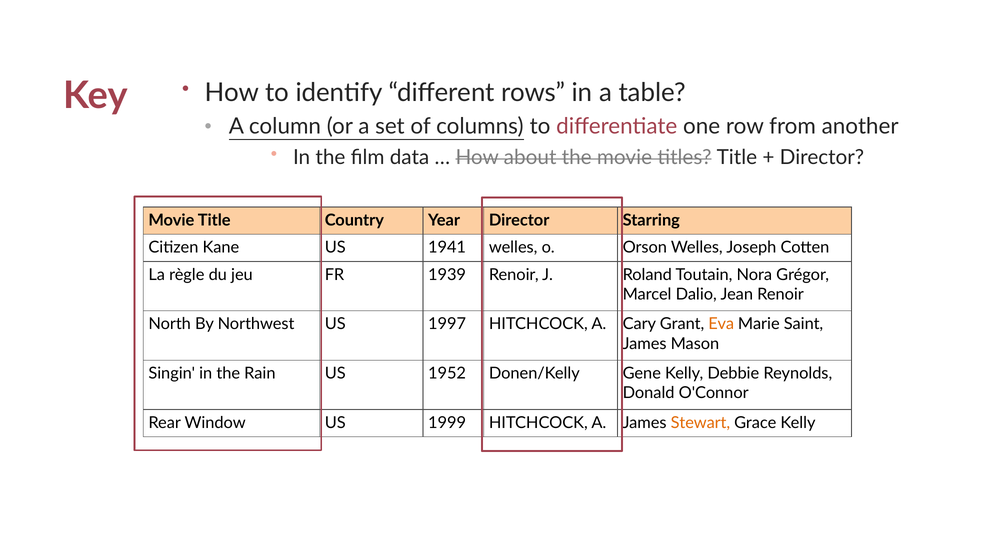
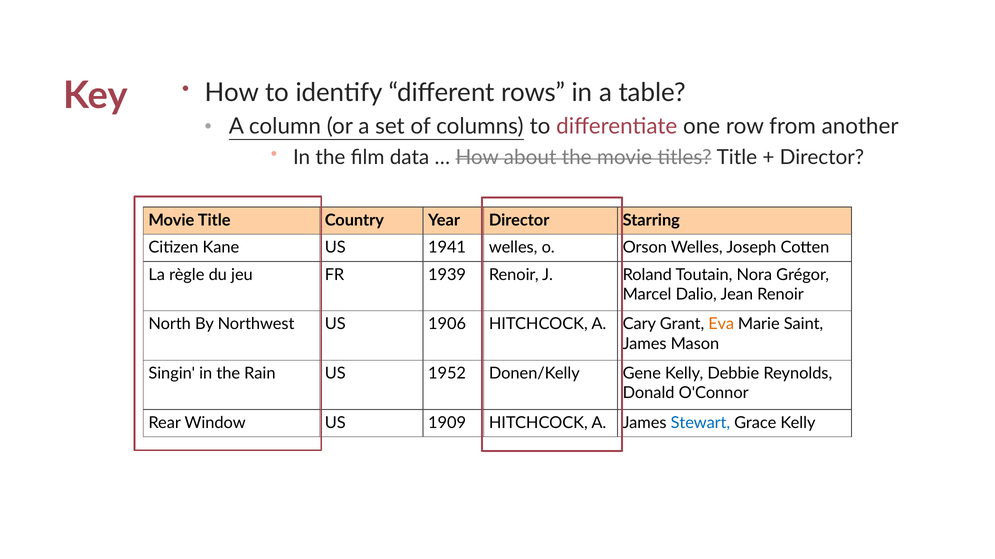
1997: 1997 -> 1906
1999: 1999 -> 1909
Stewart colour: orange -> blue
